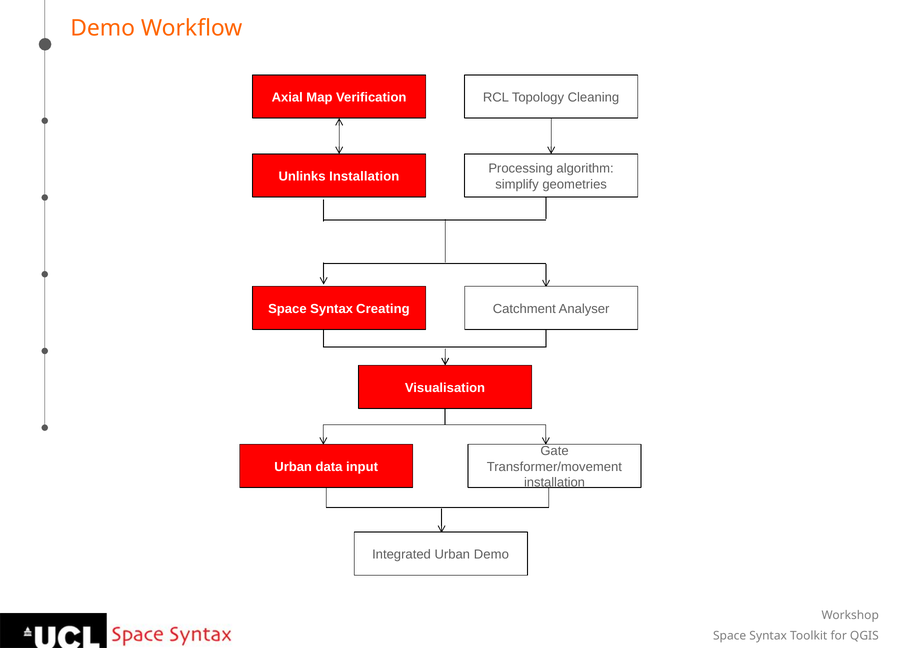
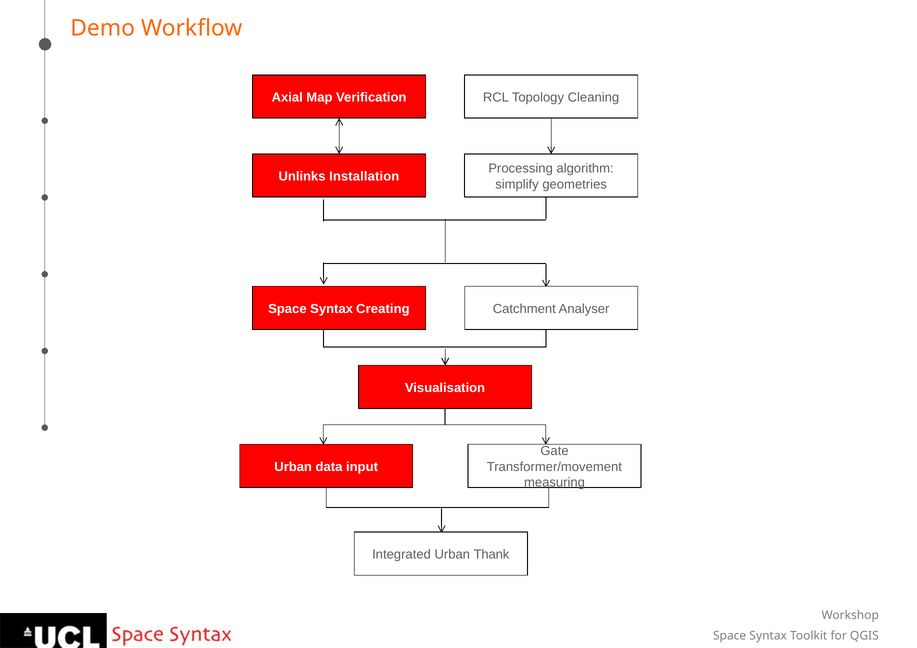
installation at (555, 483): installation -> measuring
Urban Demo: Demo -> Thank
